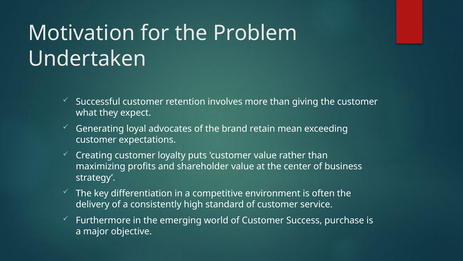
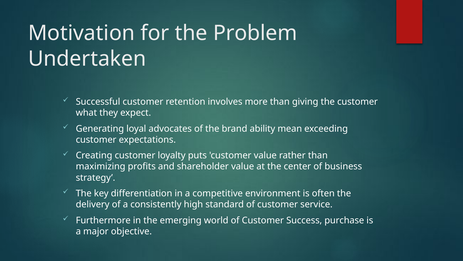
retain: retain -> ability
